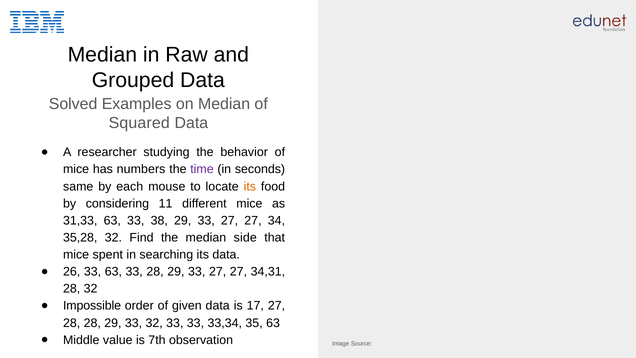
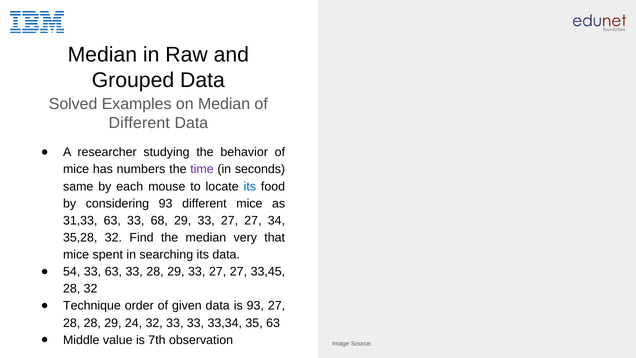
Squared at (139, 123): Squared -> Different
its at (250, 186) colour: orange -> blue
considering 11: 11 -> 93
38: 38 -> 68
side: side -> very
26: 26 -> 54
34,31: 34,31 -> 33,45
Impossible: Impossible -> Technique
is 17: 17 -> 93
28 28 29 33: 33 -> 24
